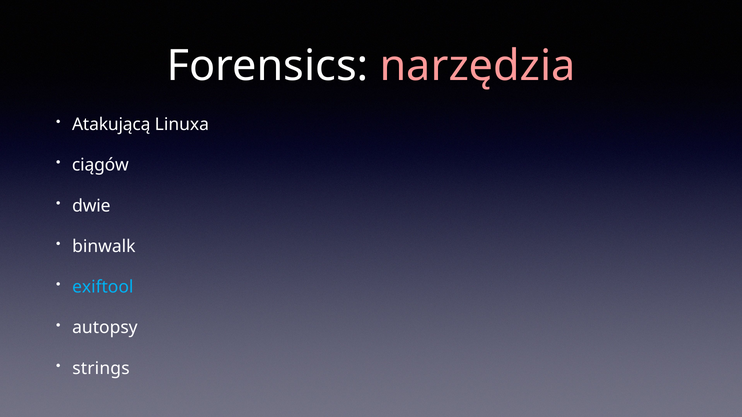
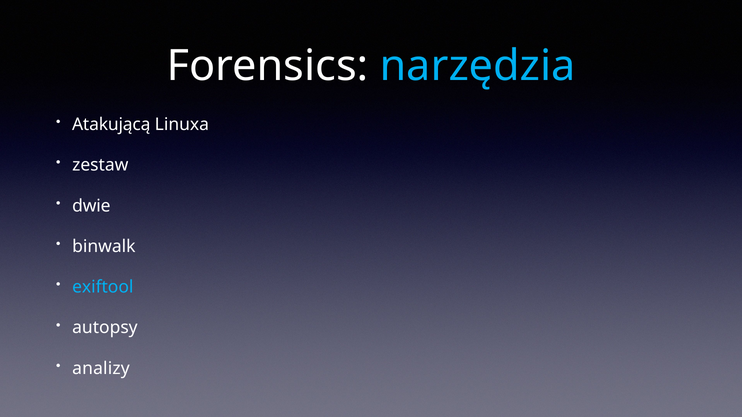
narzędzia colour: pink -> light blue
ciągów: ciągów -> zestaw
strings: strings -> analizy
